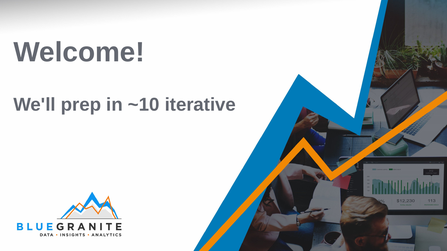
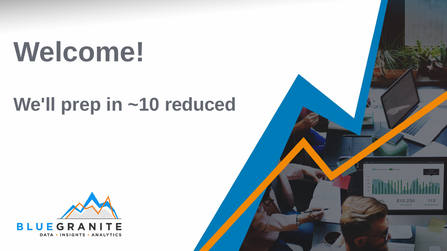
iterative: iterative -> reduced
